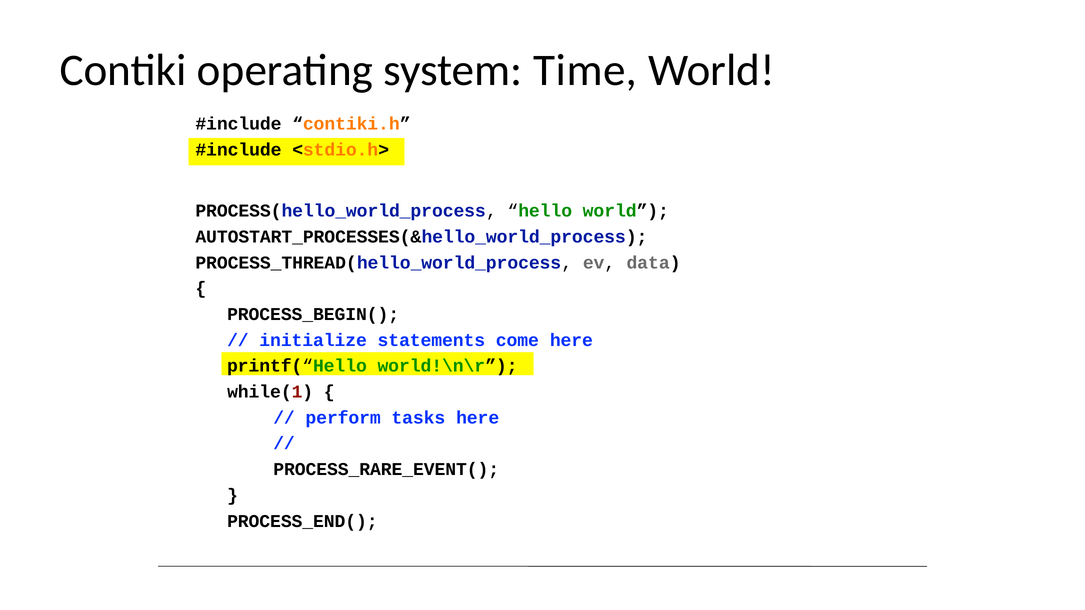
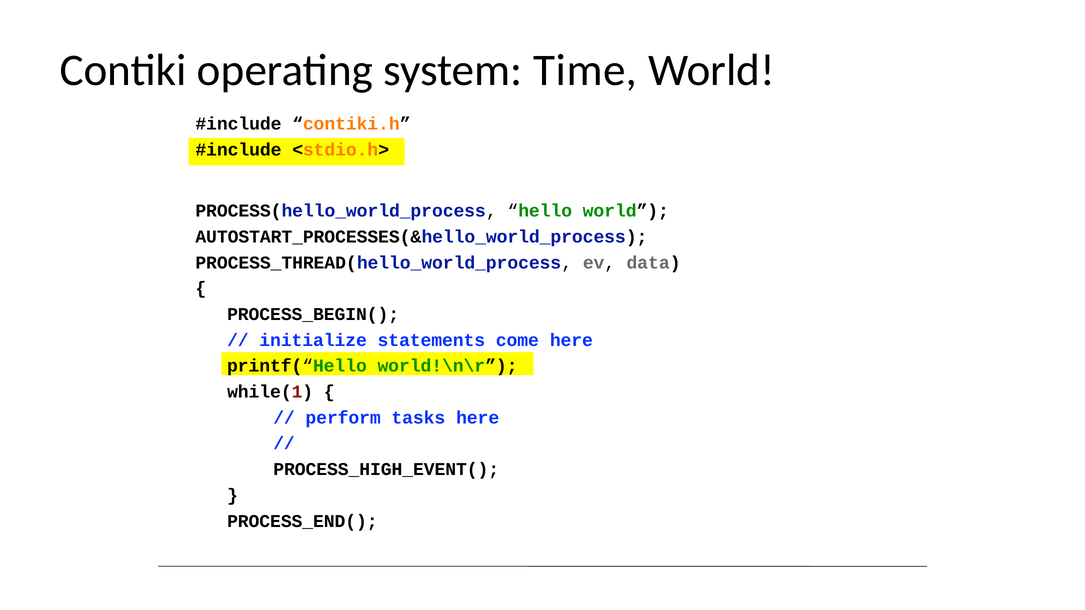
PROCESS_RARE_EVENT(: PROCESS_RARE_EVENT( -> PROCESS_HIGH_EVENT(
